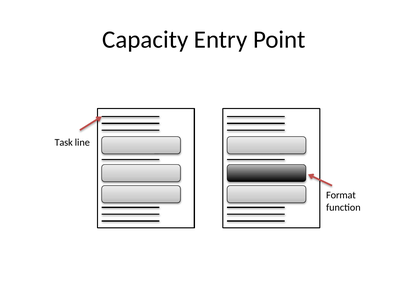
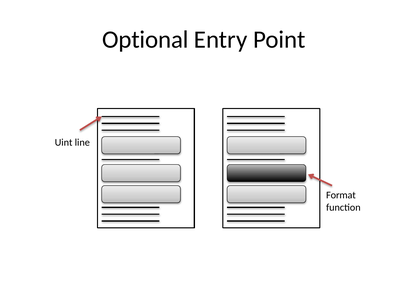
Capacity: Capacity -> Optional
Task: Task -> Uint
